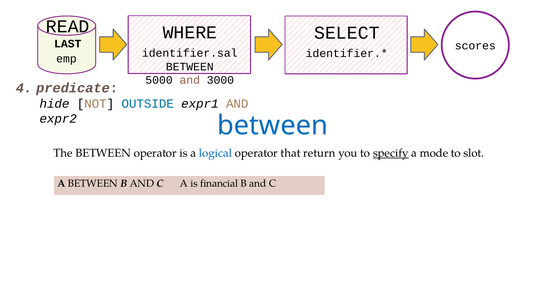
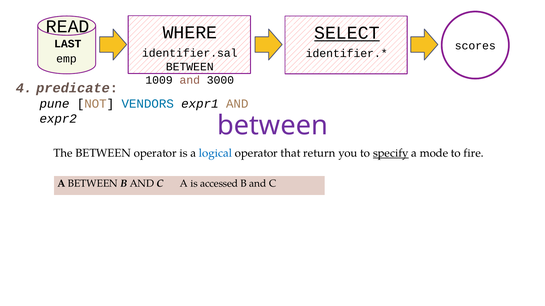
SELECT underline: none -> present
5000: 5000 -> 1009
hide: hide -> pune
OUTSIDE: OUTSIDE -> VENDORS
between at (272, 126) colour: blue -> purple
slot: slot -> fire
financial: financial -> accessed
